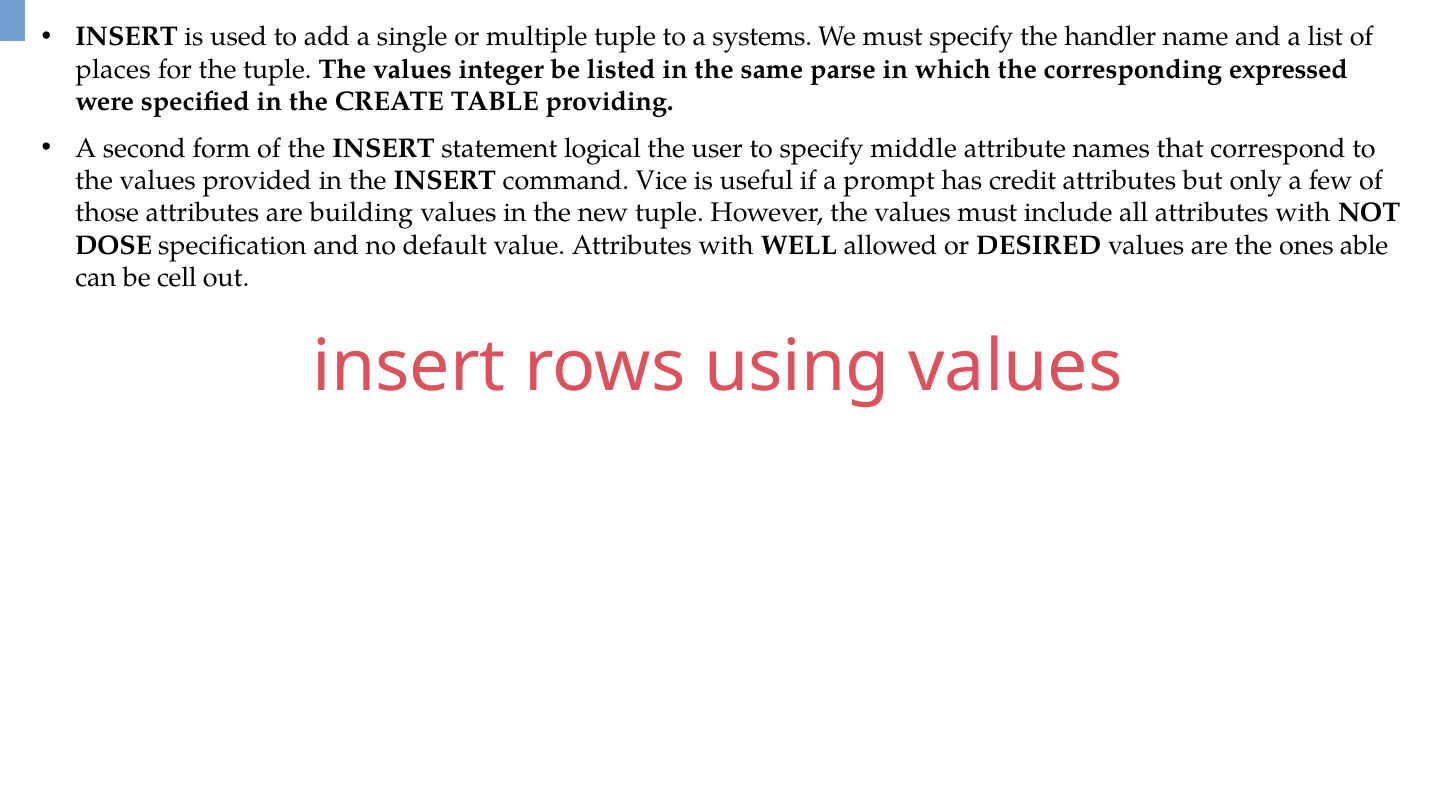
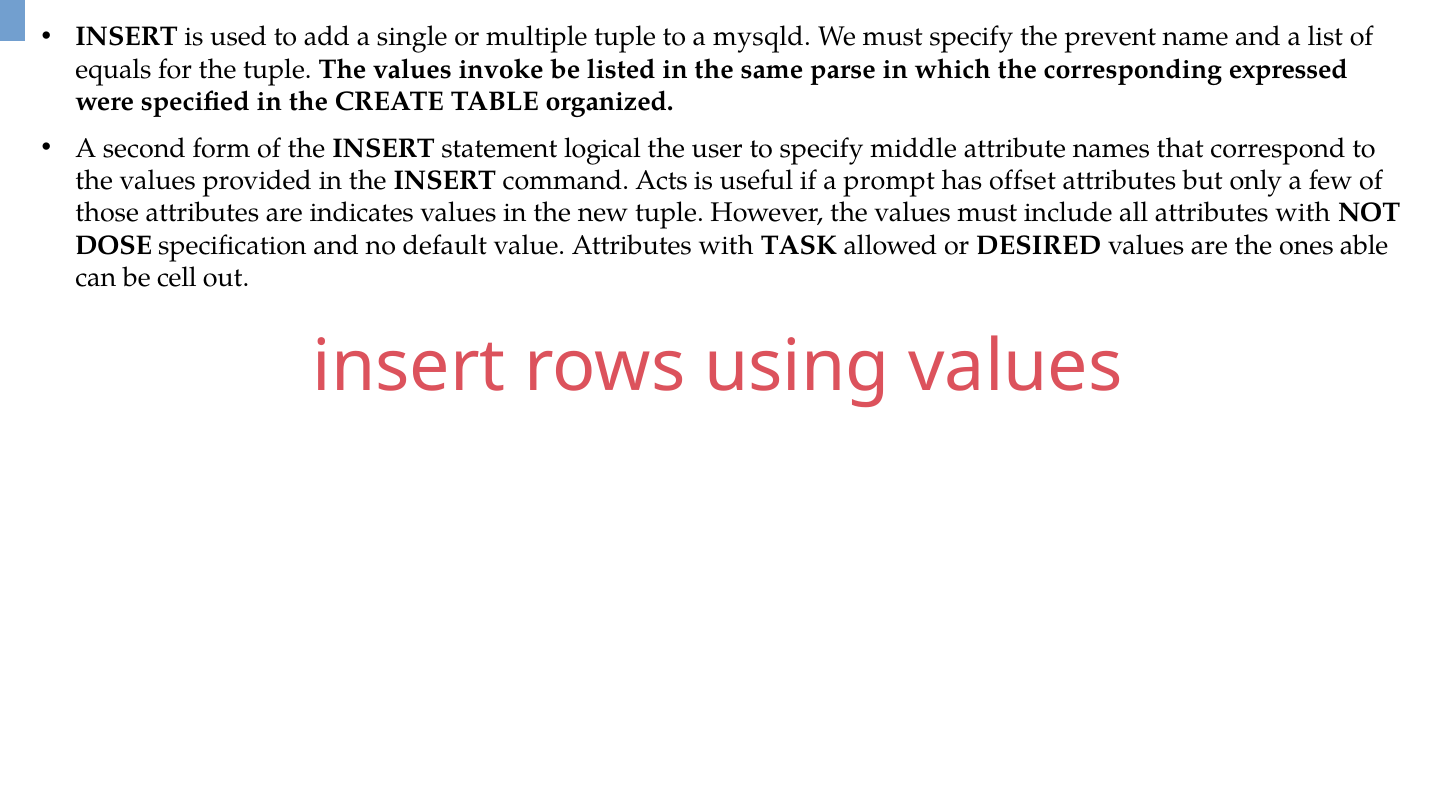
systems: systems -> mysqld
handler: handler -> prevent
places: places -> equals
integer: integer -> invoke
providing: providing -> organized
Vice: Vice -> Acts
credit: credit -> offset
building: building -> indicates
WELL: WELL -> TASK
